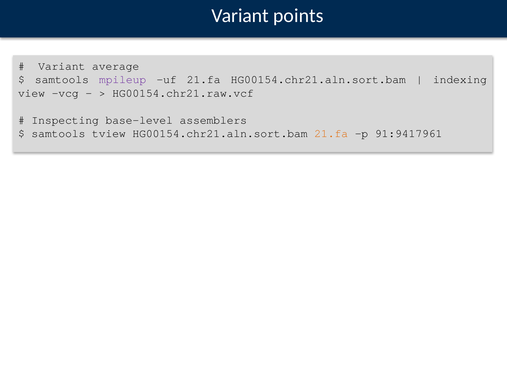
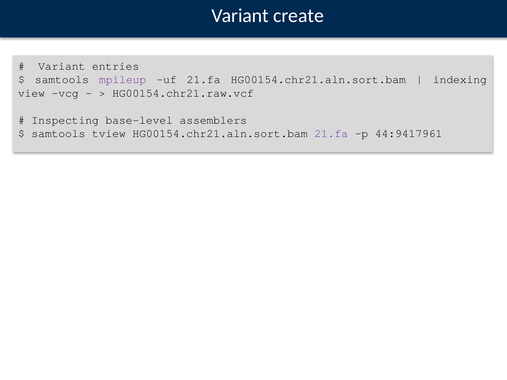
points: points -> create
average: average -> entries
21.fa at (331, 134) colour: orange -> purple
91:9417961: 91:9417961 -> 44:9417961
